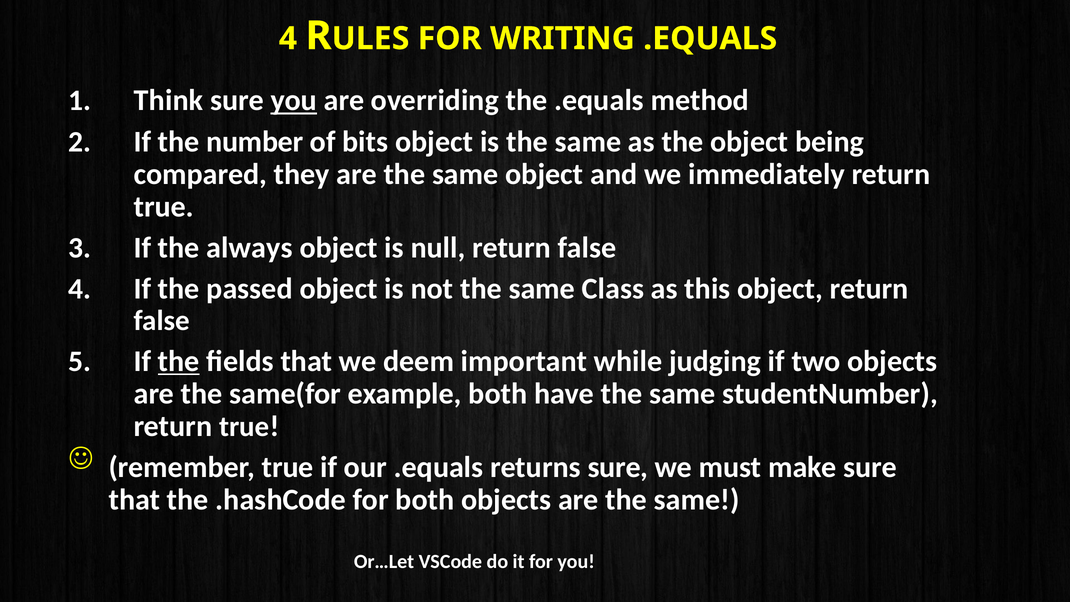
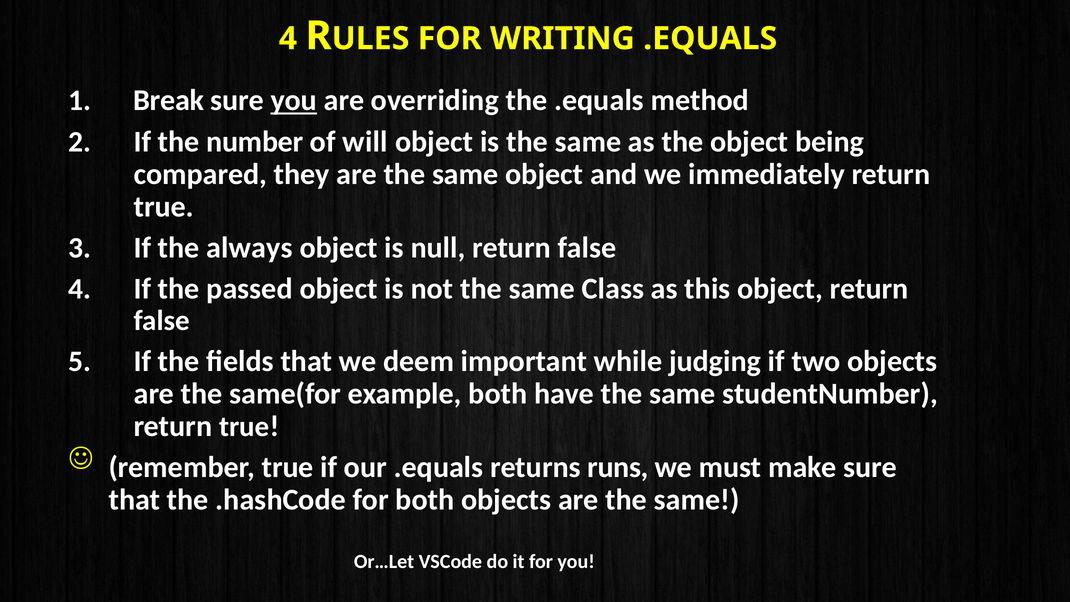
Think: Think -> Break
bits: bits -> will
the at (179, 361) underline: present -> none
returns sure: sure -> runs
